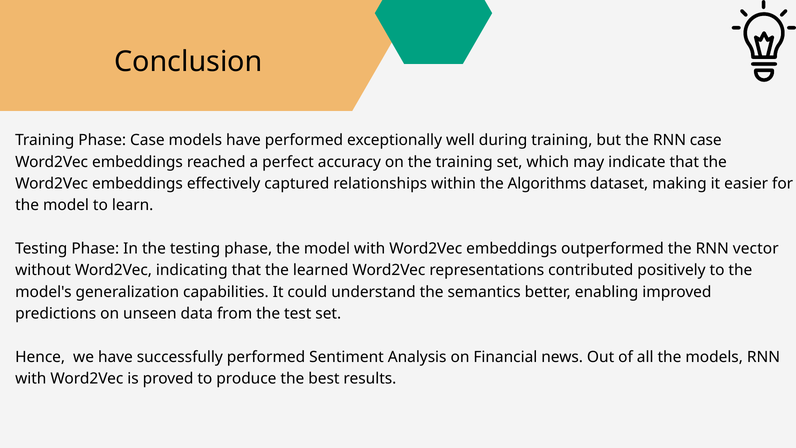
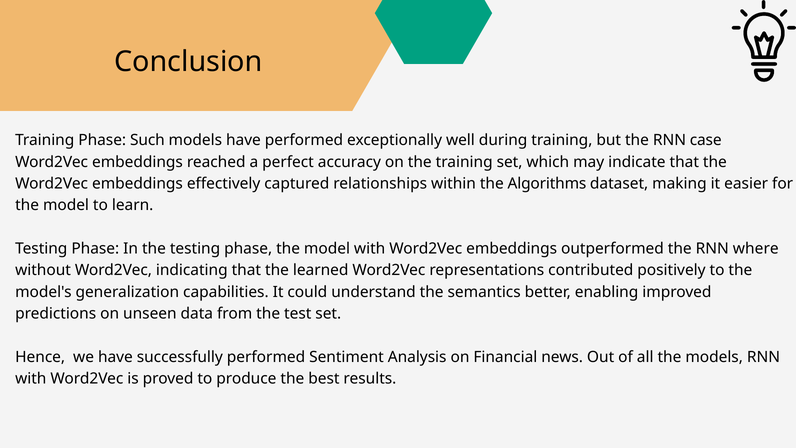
Phase Case: Case -> Such
vector: vector -> where
